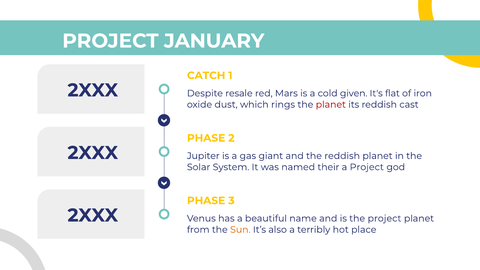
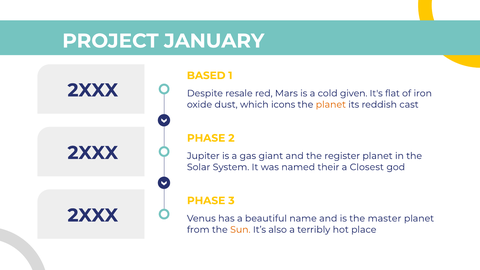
CATCH: CATCH -> BASED
rings: rings -> icons
planet at (331, 105) colour: red -> orange
the reddish: reddish -> register
a Project: Project -> Closest
the project: project -> master
